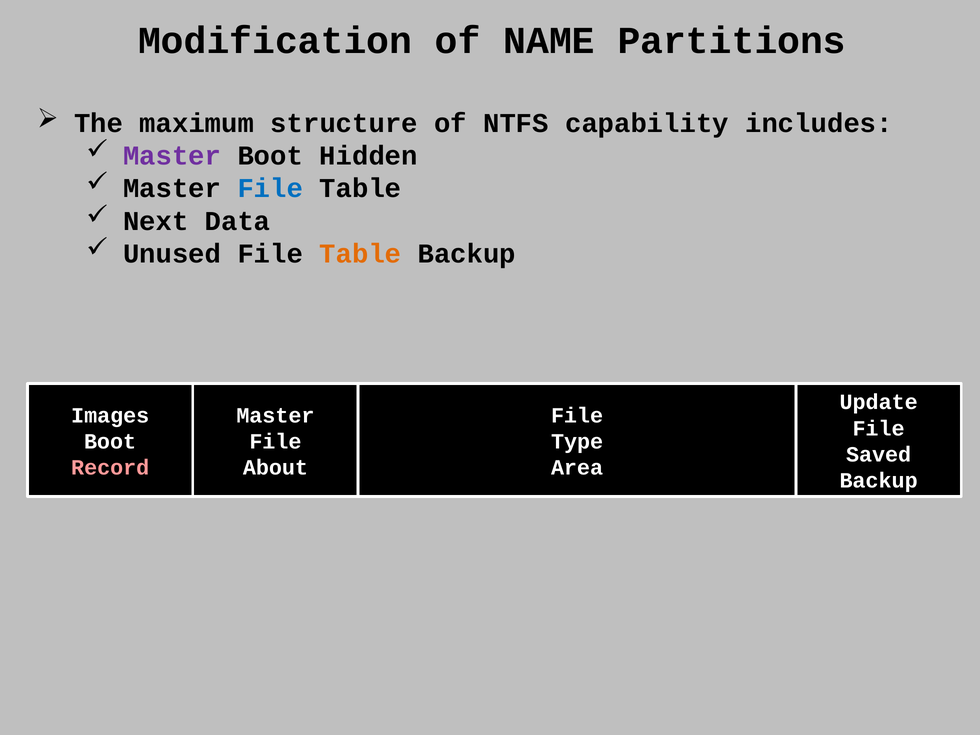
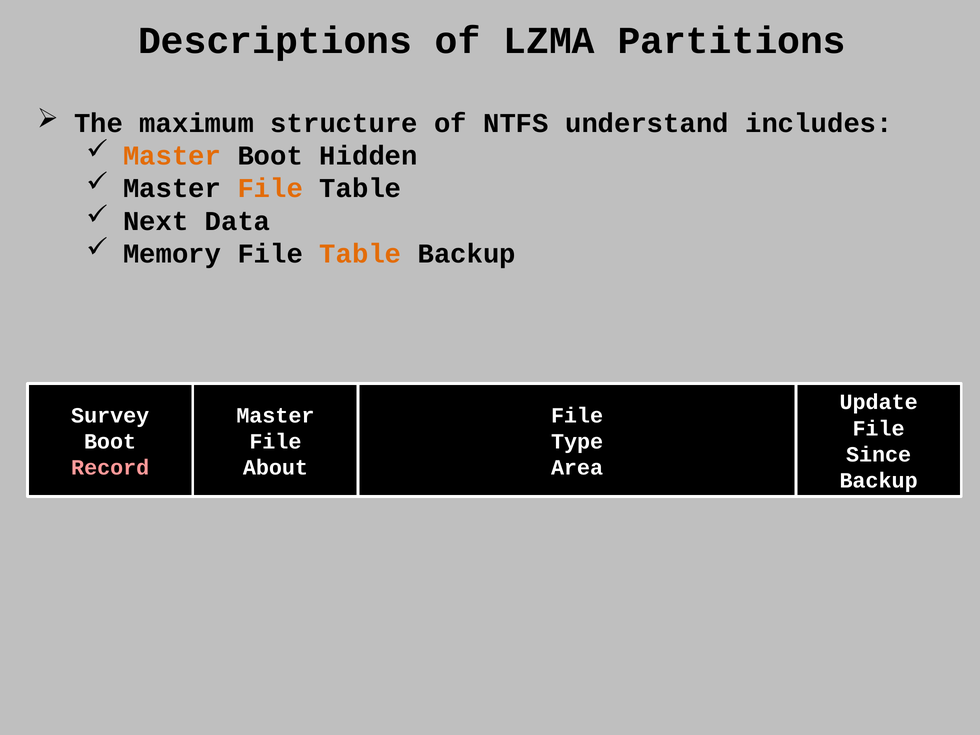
Modification: Modification -> Descriptions
NAME: NAME -> LZMA
capability: capability -> understand
Master at (172, 156) colour: purple -> orange
File at (270, 188) colour: blue -> orange
Unused: Unused -> Memory
Images: Images -> Survey
Saved: Saved -> Since
